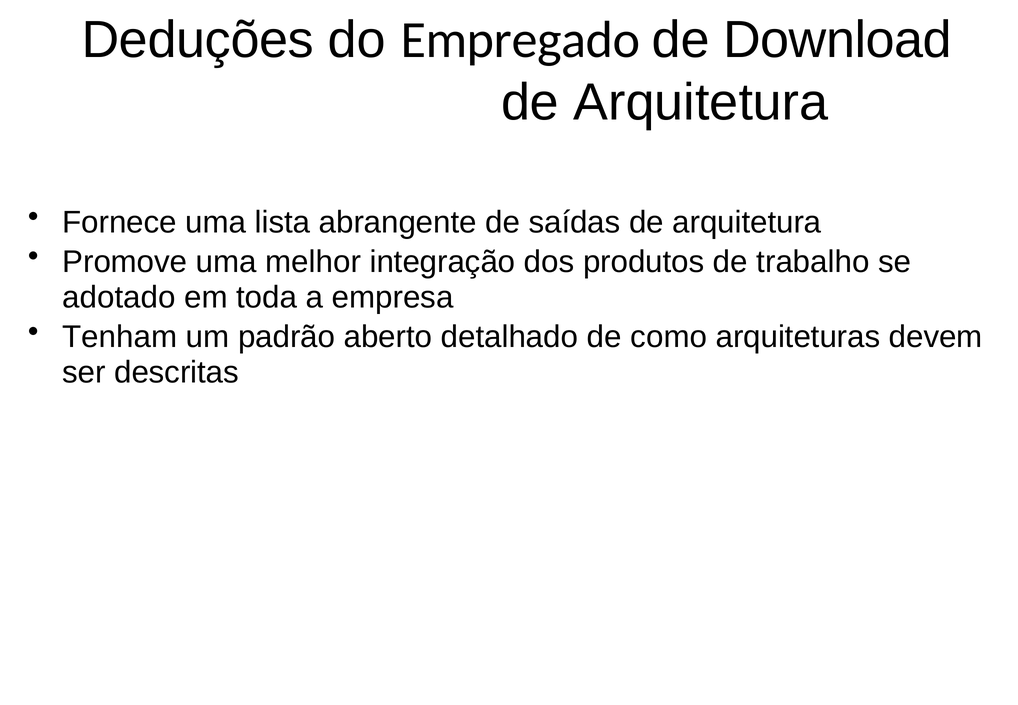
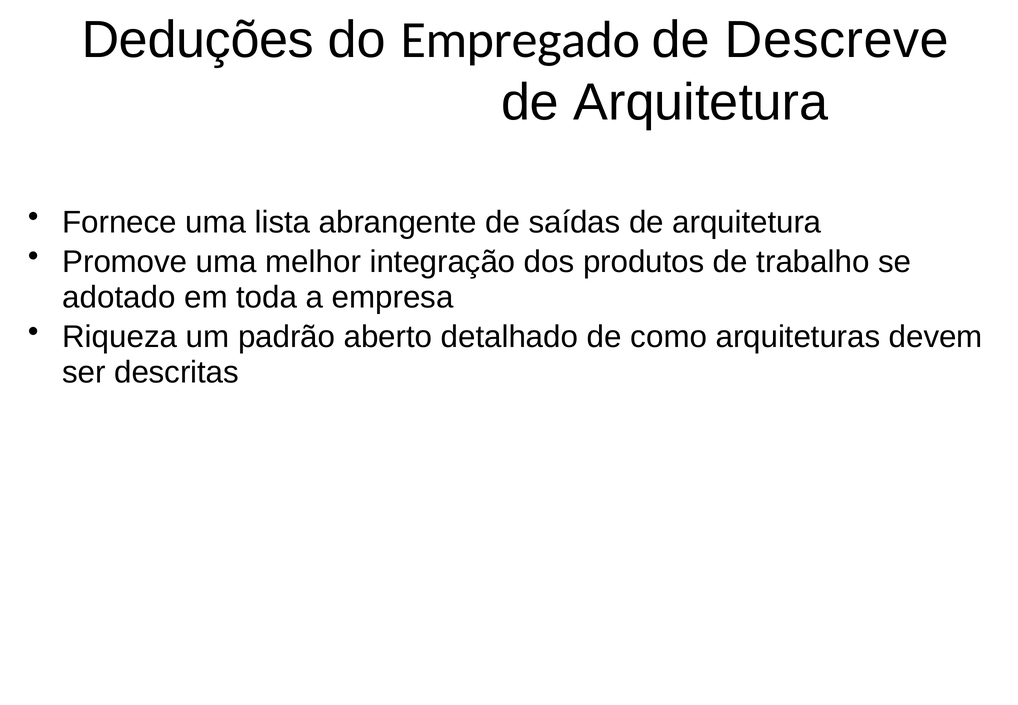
Download: Download -> Descreve
Tenham: Tenham -> Riqueza
